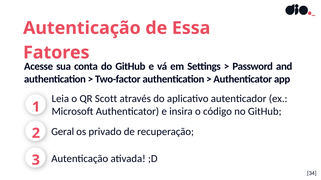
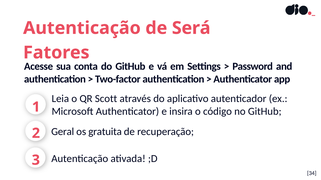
Essa: Essa -> Será
privado: privado -> gratuita
